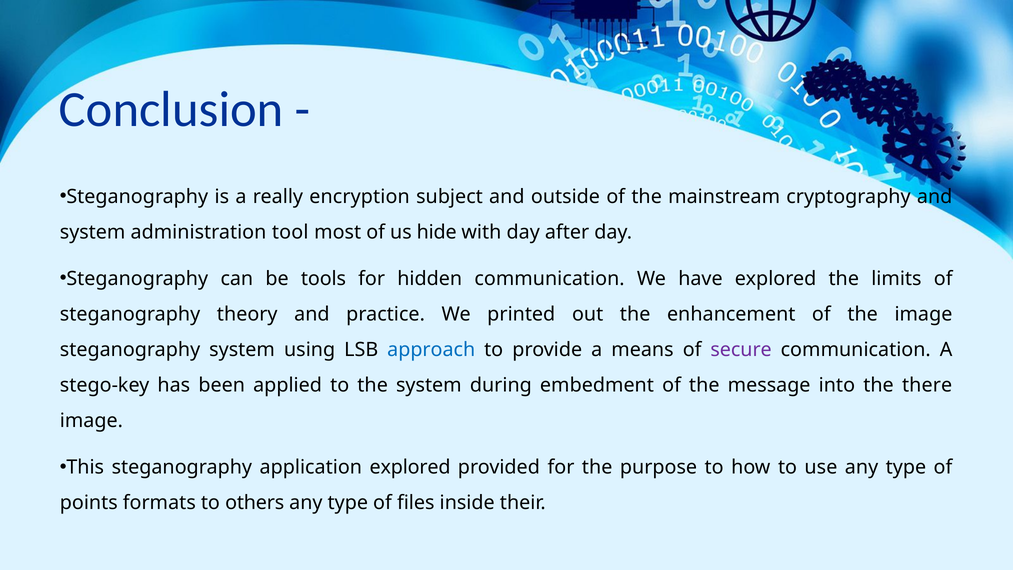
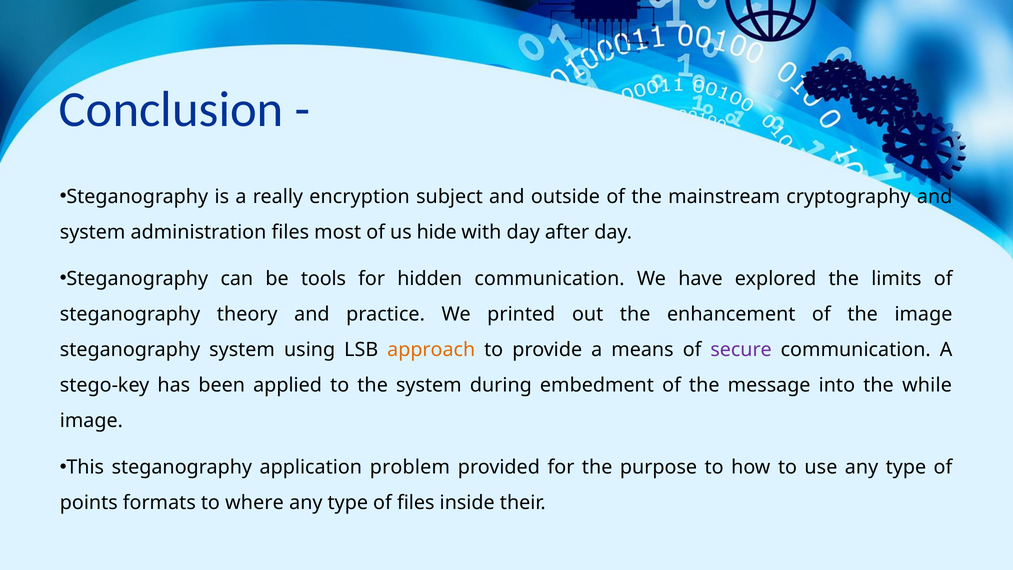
administration tool: tool -> files
approach colour: blue -> orange
there: there -> while
application explored: explored -> problem
others: others -> where
